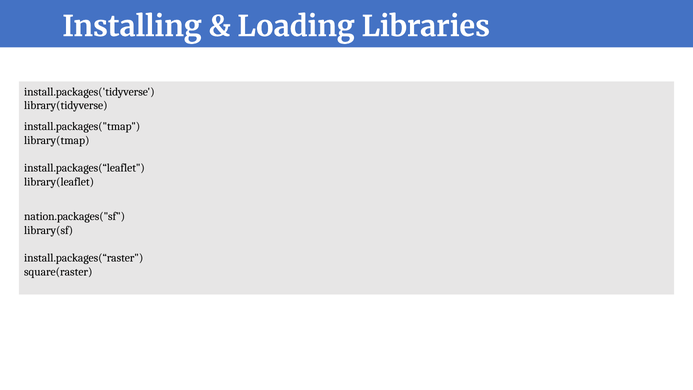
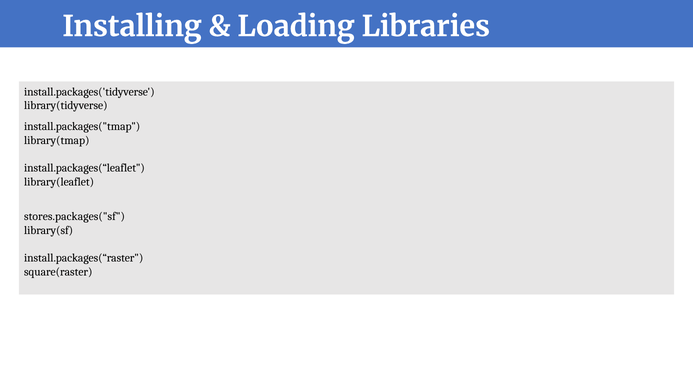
nation.packages("sf: nation.packages("sf -> stores.packages("sf
